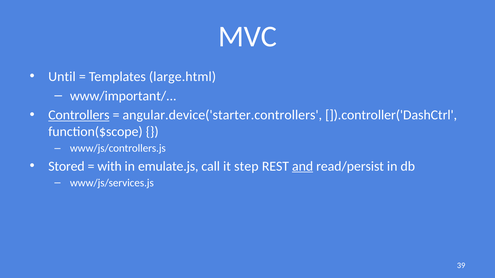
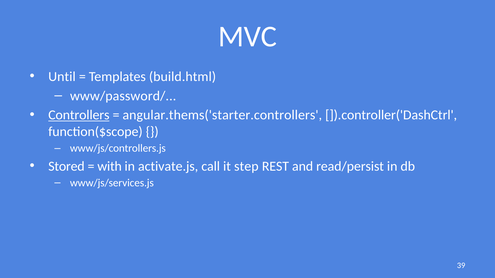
large.html: large.html -> build.html
www/important/: www/important/ -> www/password/
angular.device('starter.controllers: angular.device('starter.controllers -> angular.thems('starter.controllers
emulate.js: emulate.js -> activate.js
and underline: present -> none
